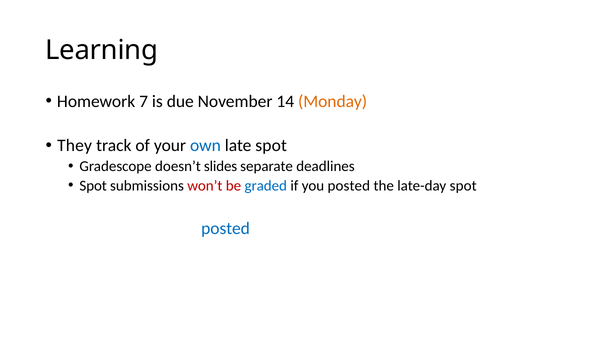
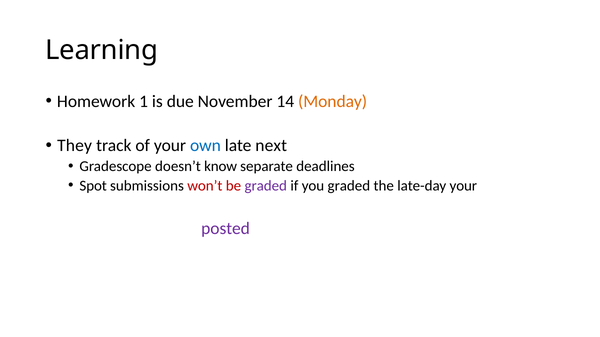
7: 7 -> 1
late spot: spot -> next
slides: slides -> know
graded at (266, 186) colour: blue -> purple
you posted: posted -> graded
late-day spot: spot -> your
posted at (226, 229) colour: blue -> purple
